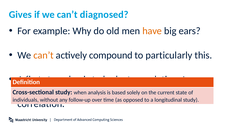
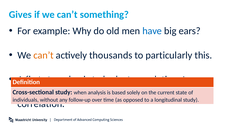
diagnosed: diagnosed -> something
have colour: orange -> blue
compound: compound -> thousands
